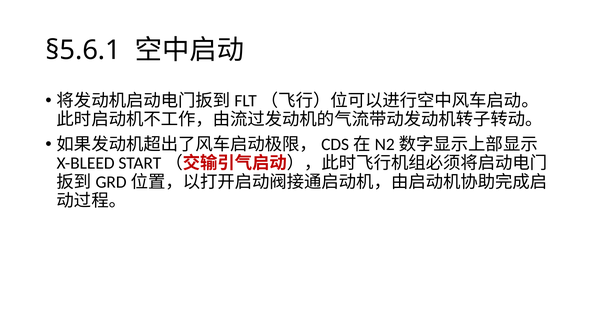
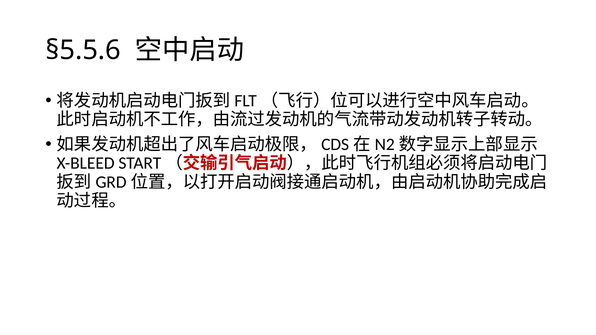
§5.6.1: §5.6.1 -> §5.5.6
